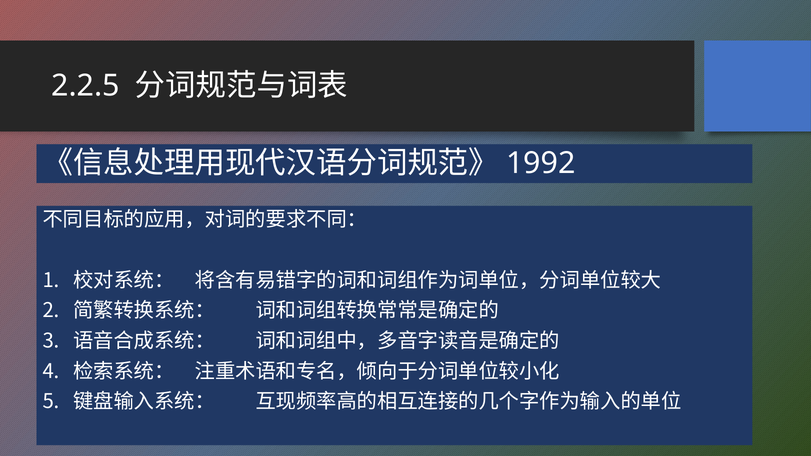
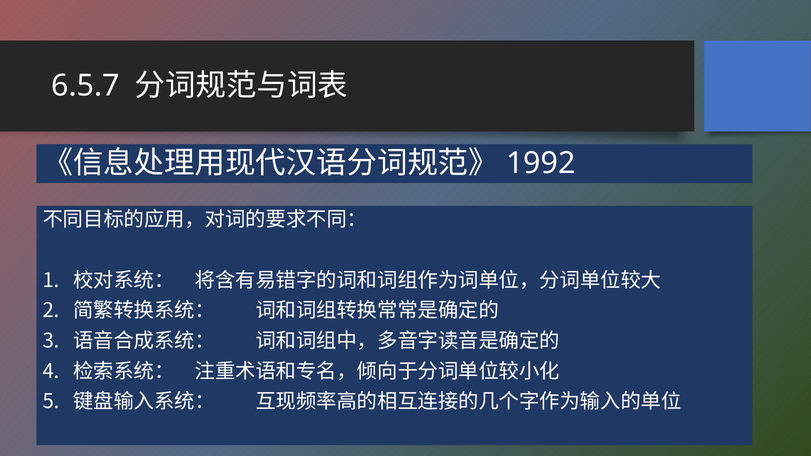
2.2.5: 2.2.5 -> 6.5.7
